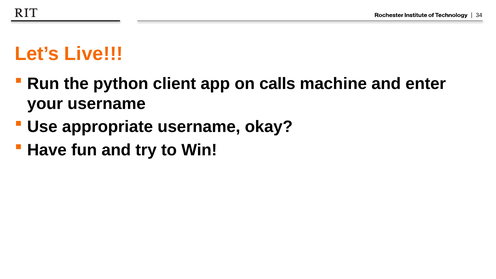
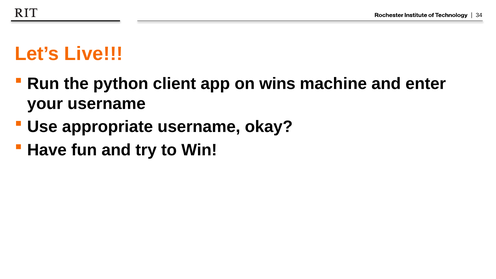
calls: calls -> wins
